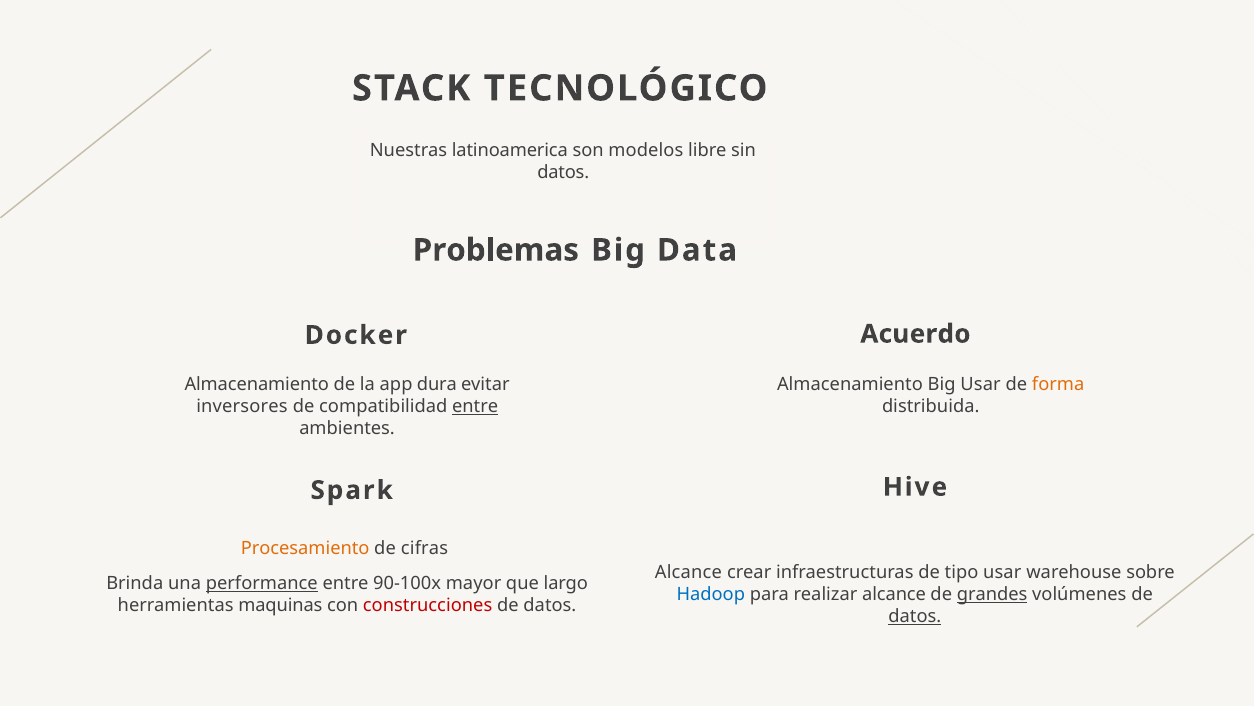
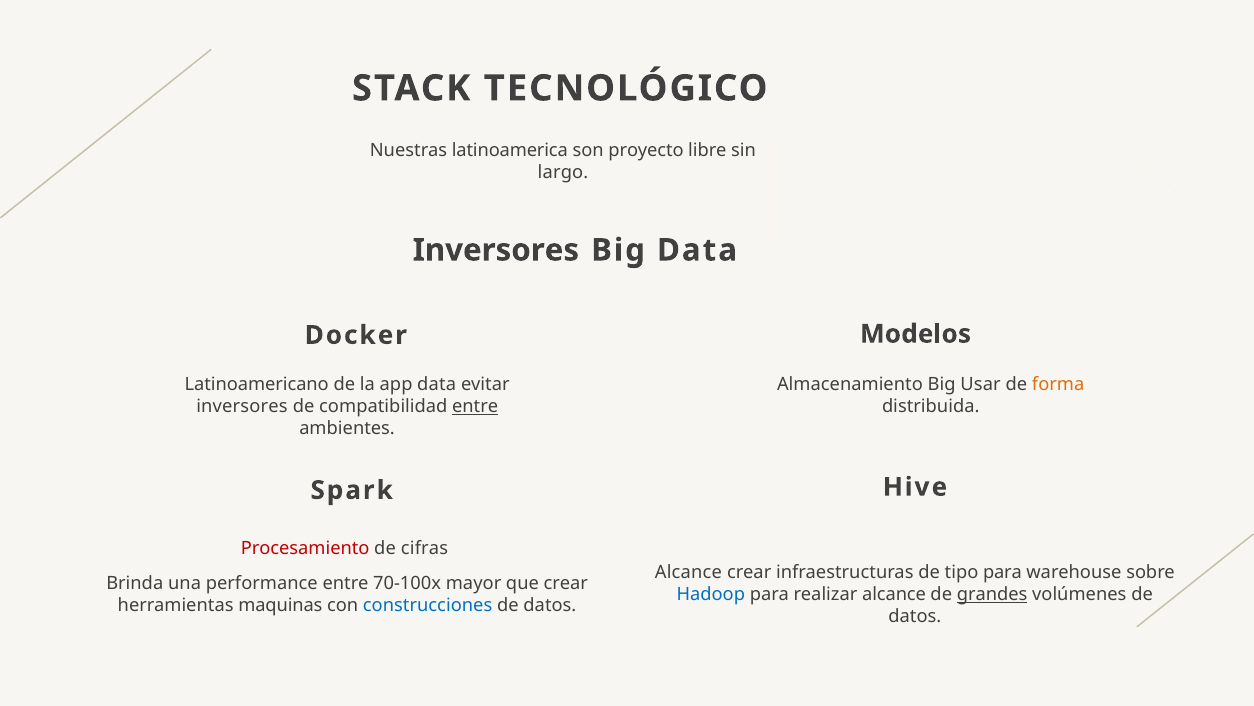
modelos: modelos -> proyecto
datos at (563, 172): datos -> largo
Problemas at (496, 250): Problemas -> Inversores
Acuerdo: Acuerdo -> Modelos
Almacenamiento at (257, 384): Almacenamiento -> Latinoamericano
app dura: dura -> data
Procesamiento colour: orange -> red
tipo usar: usar -> para
performance underline: present -> none
90-100x: 90-100x -> 70-100x
que largo: largo -> crear
construcciones colour: red -> blue
datos at (915, 616) underline: present -> none
